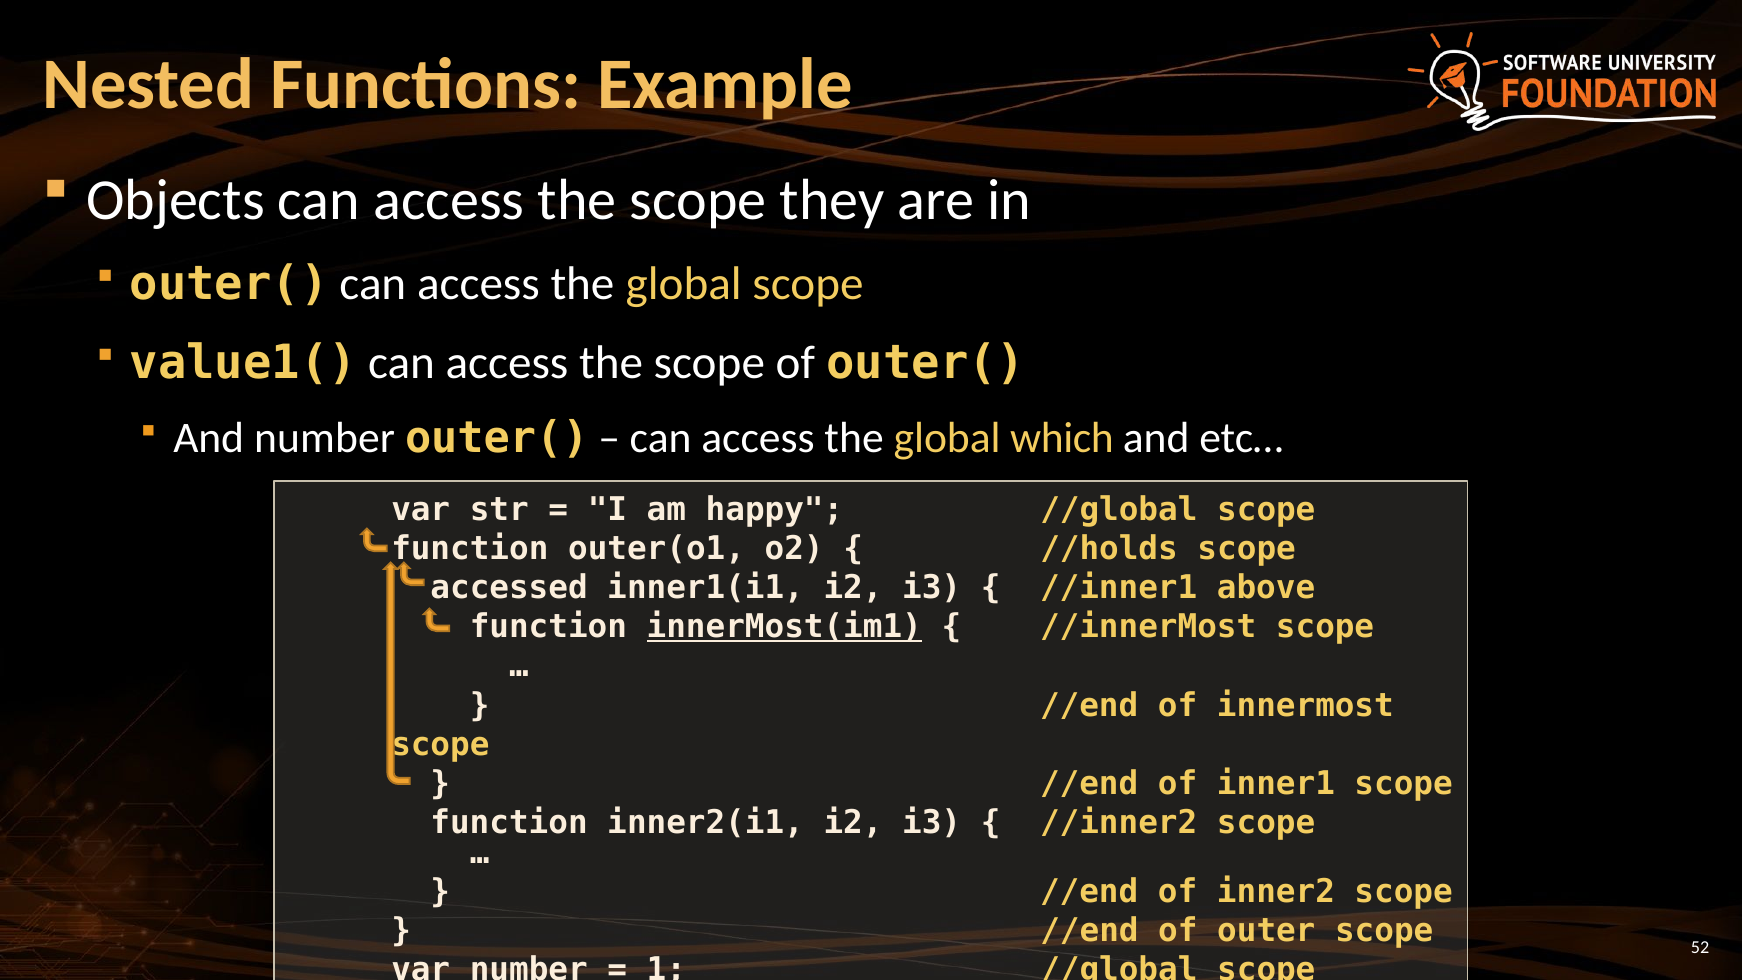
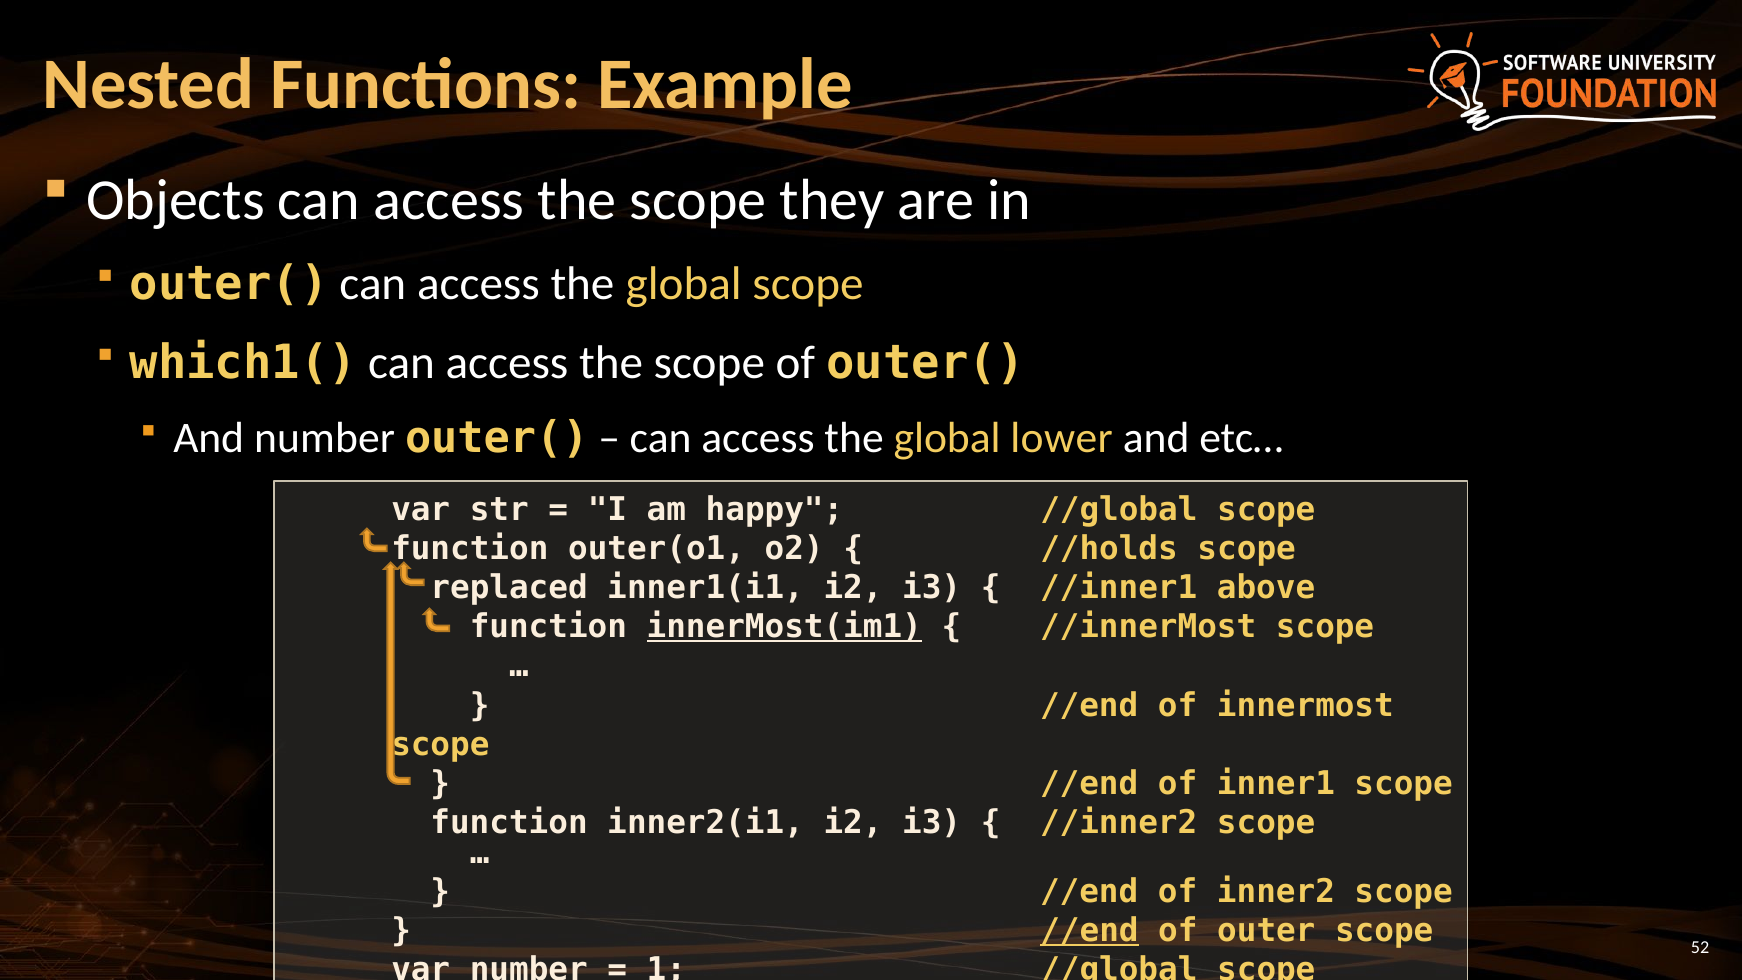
value1(: value1( -> which1(
which: which -> lower
accessed: accessed -> replaced
//end at (1089, 931) underline: none -> present
